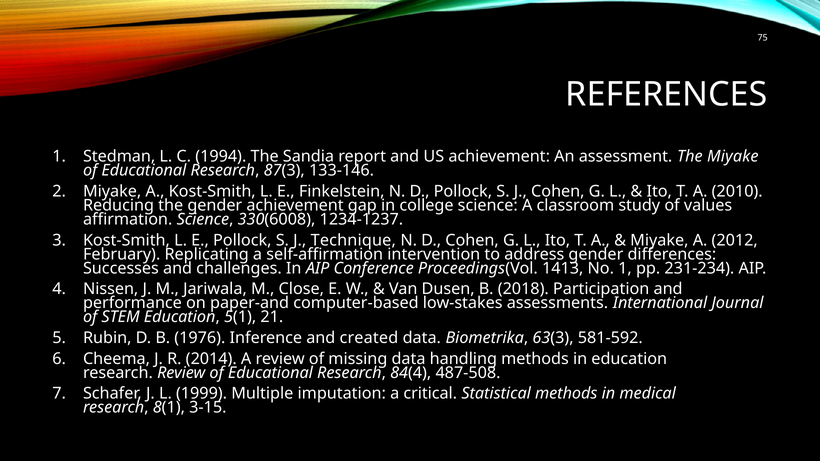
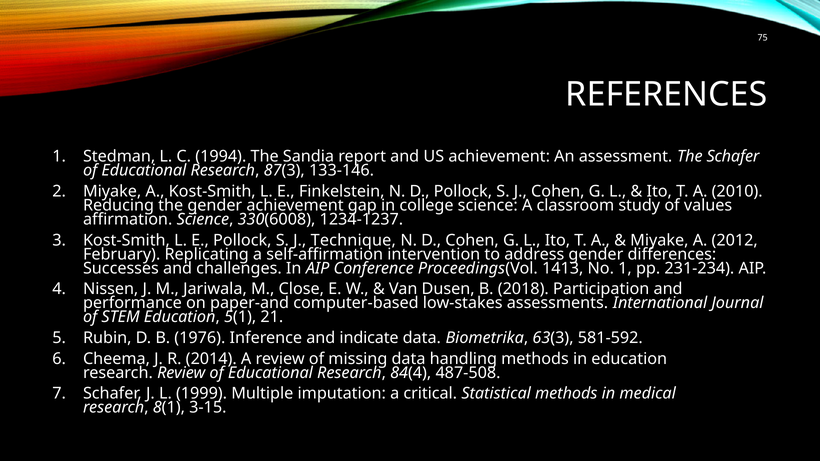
The Miyake: Miyake -> Schafer
created: created -> indicate
